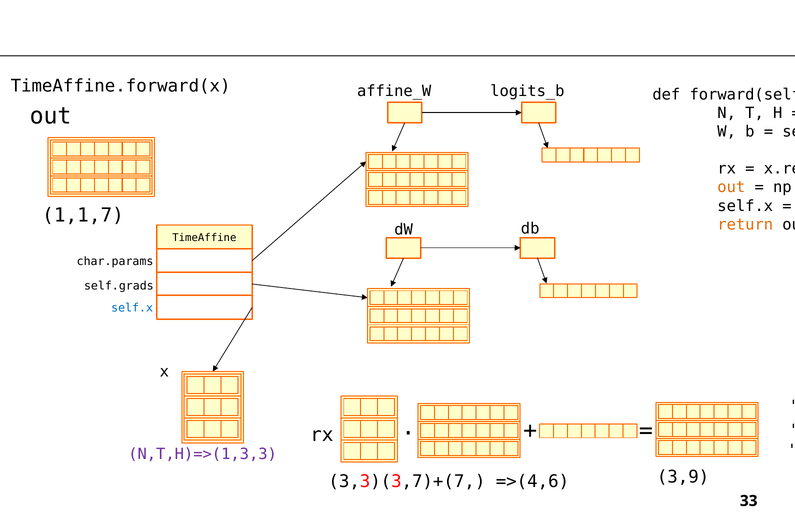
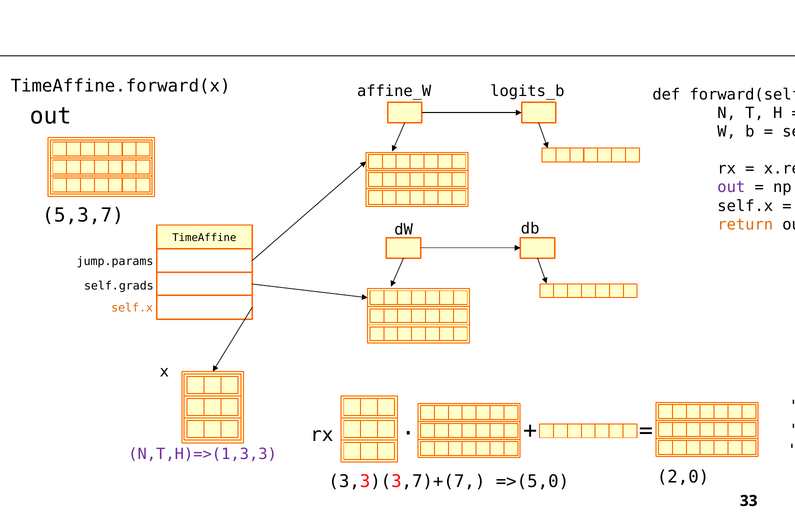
out at (731, 187) colour: orange -> purple
1,1,7: 1,1,7 -> 5,3,7
char.params: char.params -> jump.params
self.x at (132, 308) colour: blue -> orange
3,9: 3,9 -> 2,0
=>(4,6: =>(4,6 -> =>(5,0
